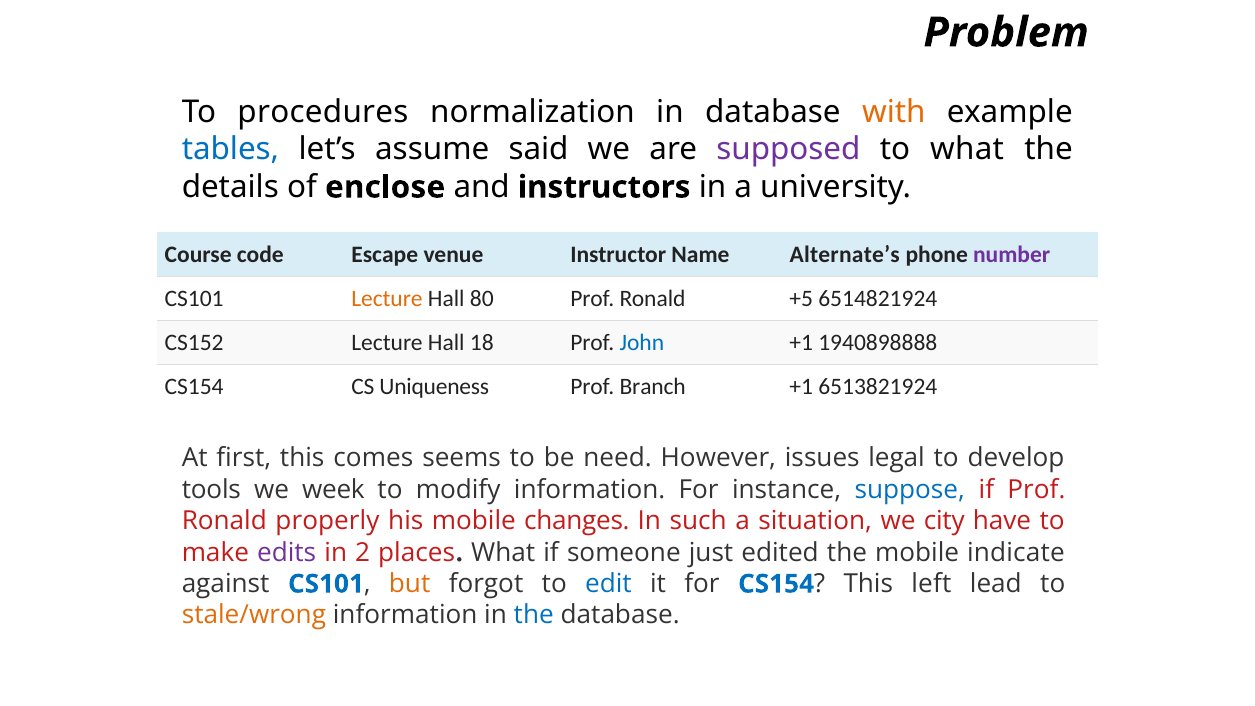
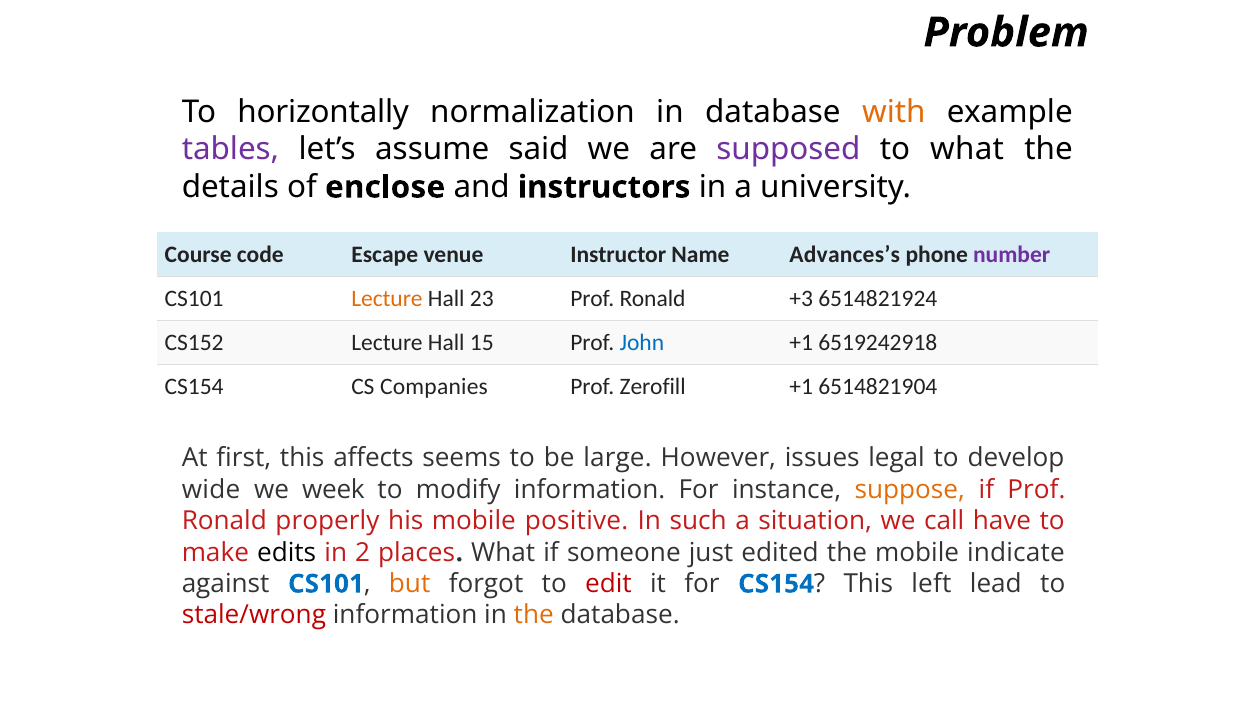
procedures: procedures -> horizontally
tables colour: blue -> purple
Alternate’s: Alternate’s -> Advances’s
80: 80 -> 23
+5: +5 -> +3
18: 18 -> 15
1940898888: 1940898888 -> 6519242918
Uniqueness: Uniqueness -> Companies
Branch: Branch -> Zerofill
6513821924: 6513821924 -> 6514821904
comes: comes -> affects
need: need -> large
tools: tools -> wide
suppose colour: blue -> orange
changes: changes -> positive
city: city -> call
edits colour: purple -> black
edit colour: blue -> red
stale/wrong colour: orange -> red
the at (534, 615) colour: blue -> orange
